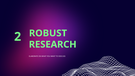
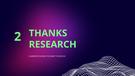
ROBUST: ROBUST -> THANKS
